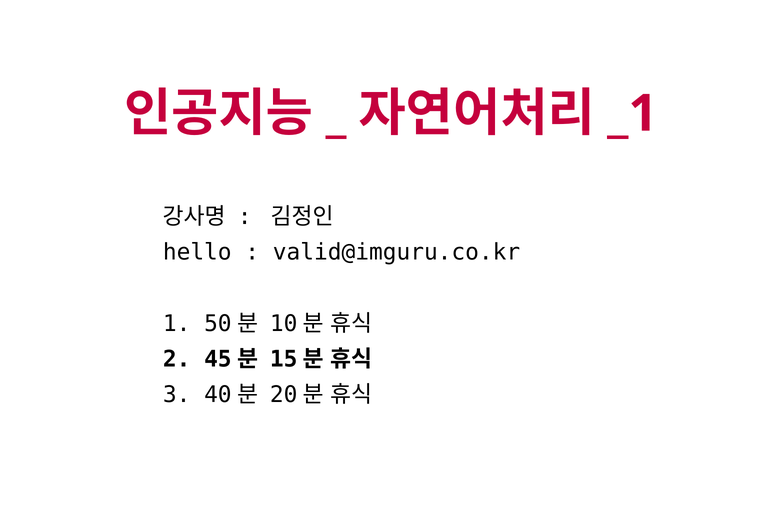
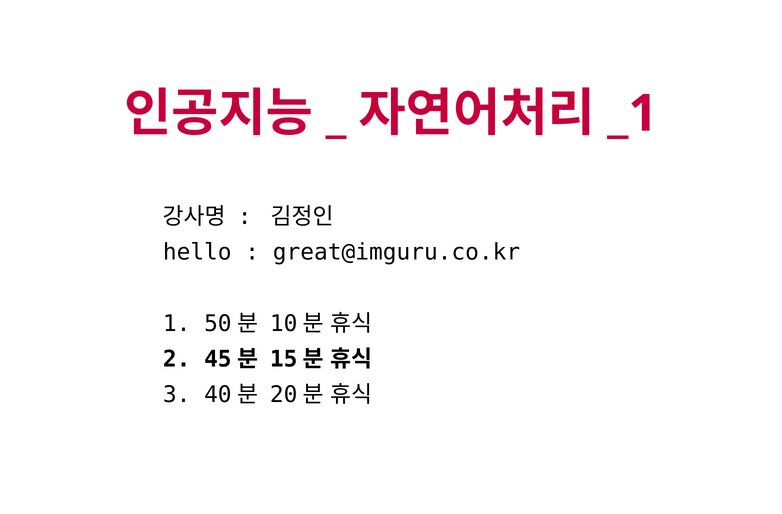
valid@imguru.co.kr: valid@imguru.co.kr -> great@imguru.co.kr
